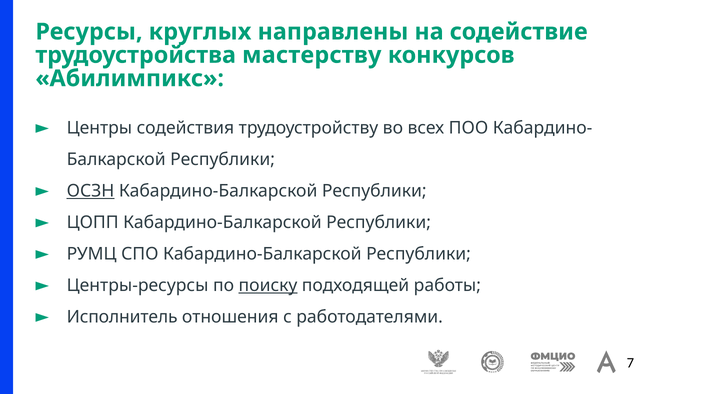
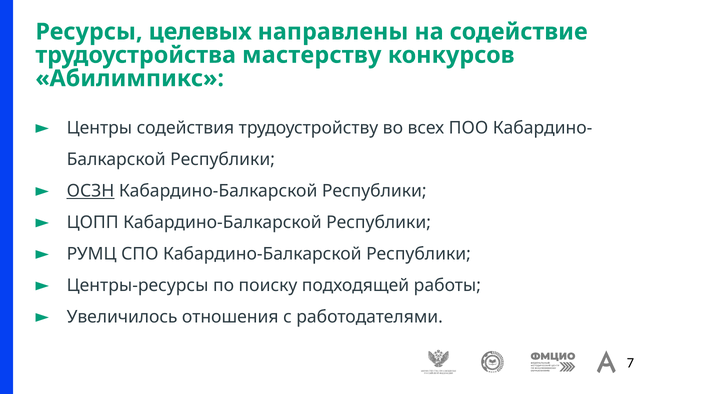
круглых: круглых -> целевых
поиску underline: present -> none
Исполнитель: Исполнитель -> Увеличилось
